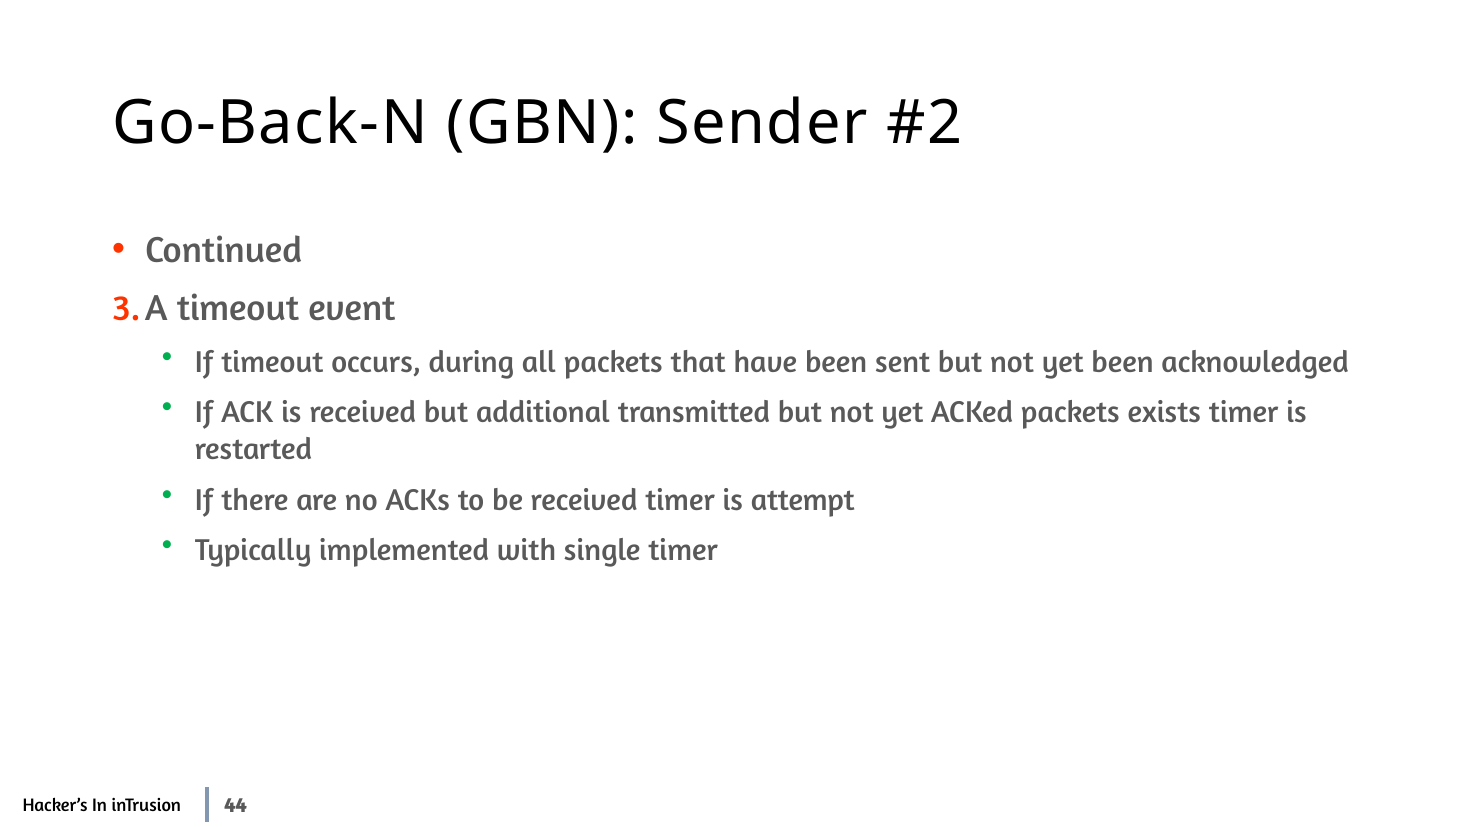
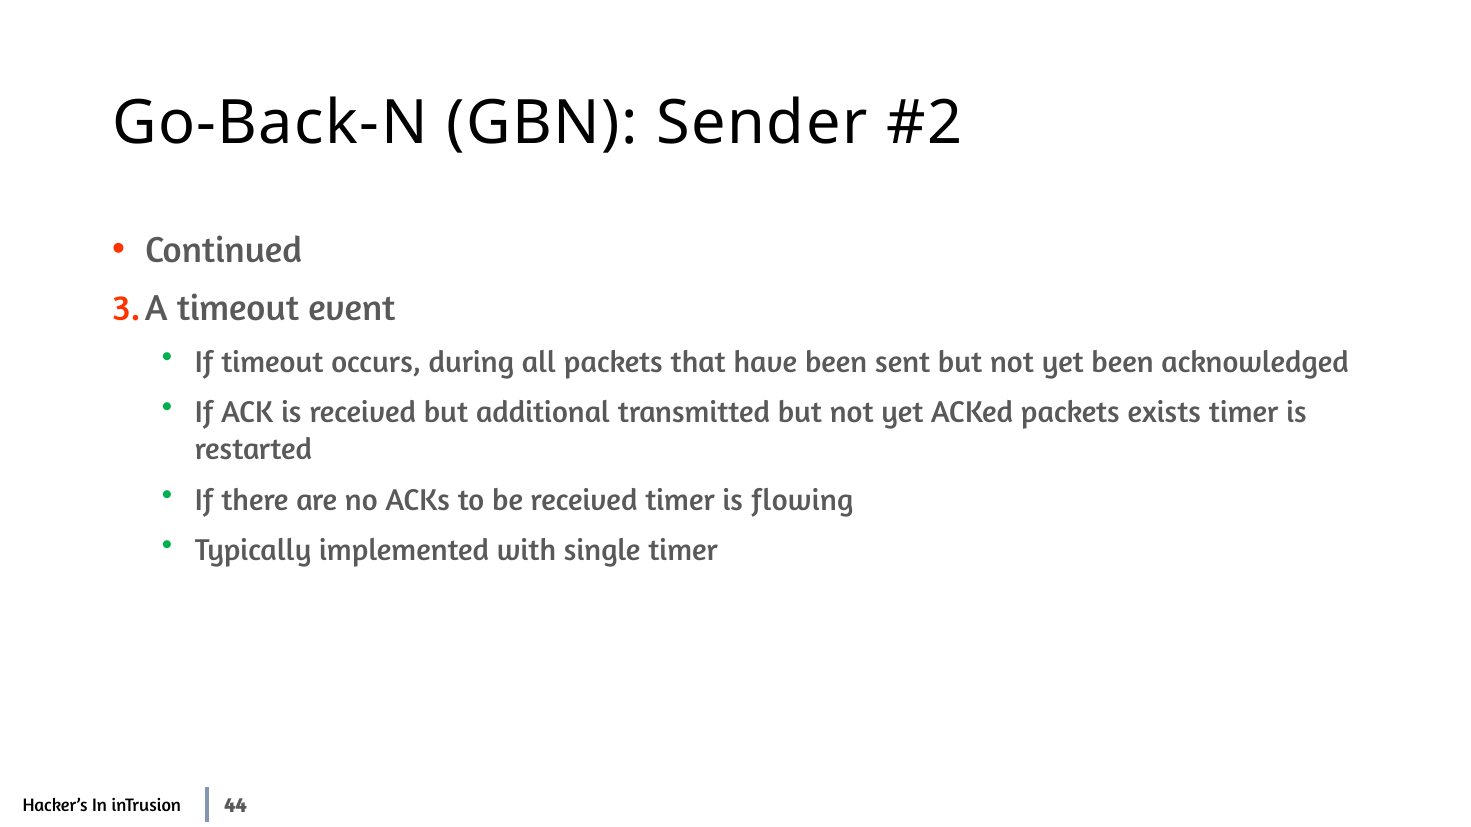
attempt: attempt -> flowing
